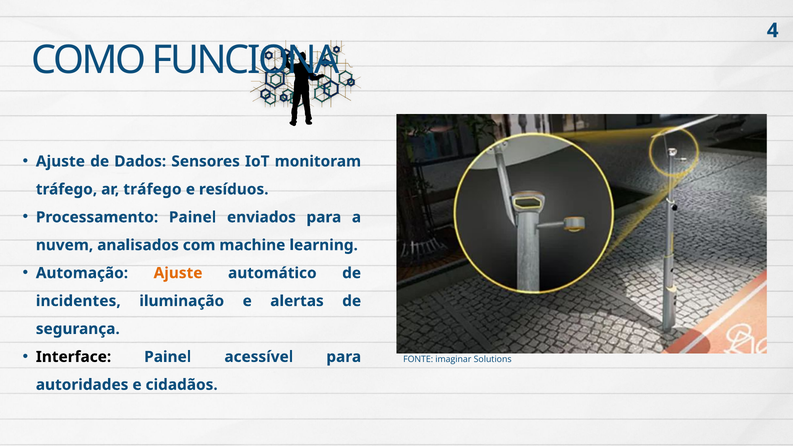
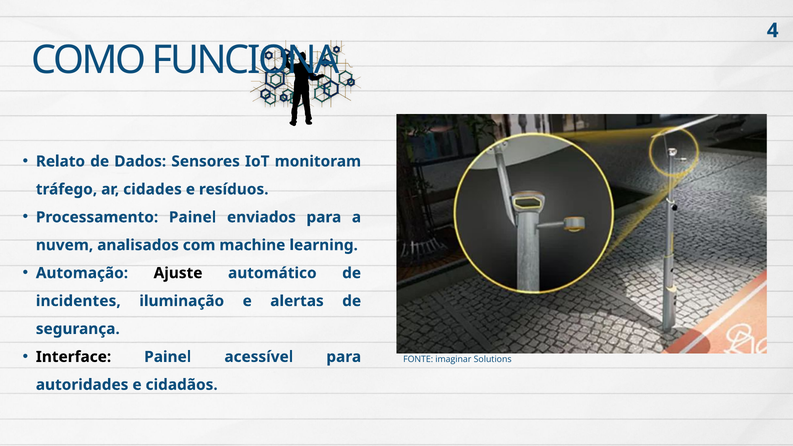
Ajuste at (60, 161): Ajuste -> Relato
ar tráfego: tráfego -> cidades
Ajuste at (178, 273) colour: orange -> black
